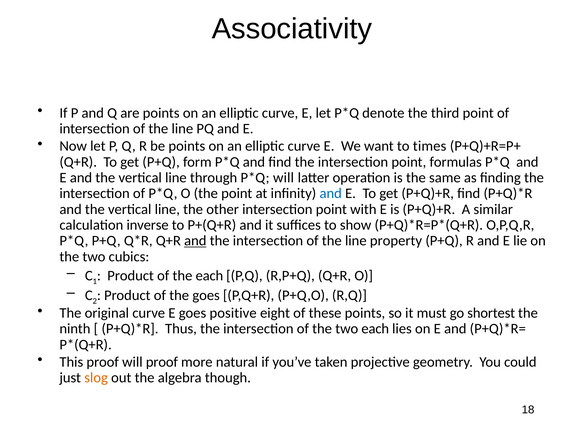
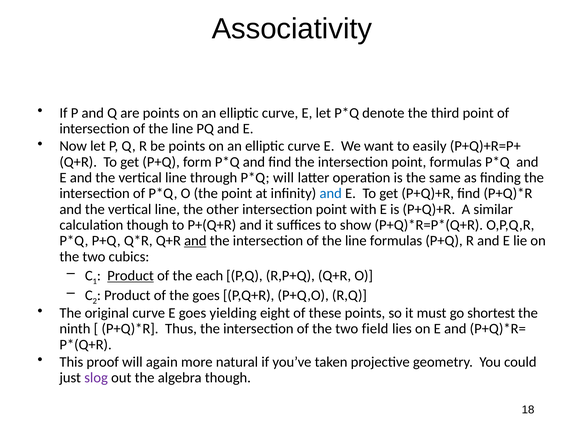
times: times -> easily
calculation inverse: inverse -> though
line property: property -> formulas
Product at (131, 276) underline: none -> present
positive: positive -> yielding
two each: each -> field
will proof: proof -> again
slog colour: orange -> purple
